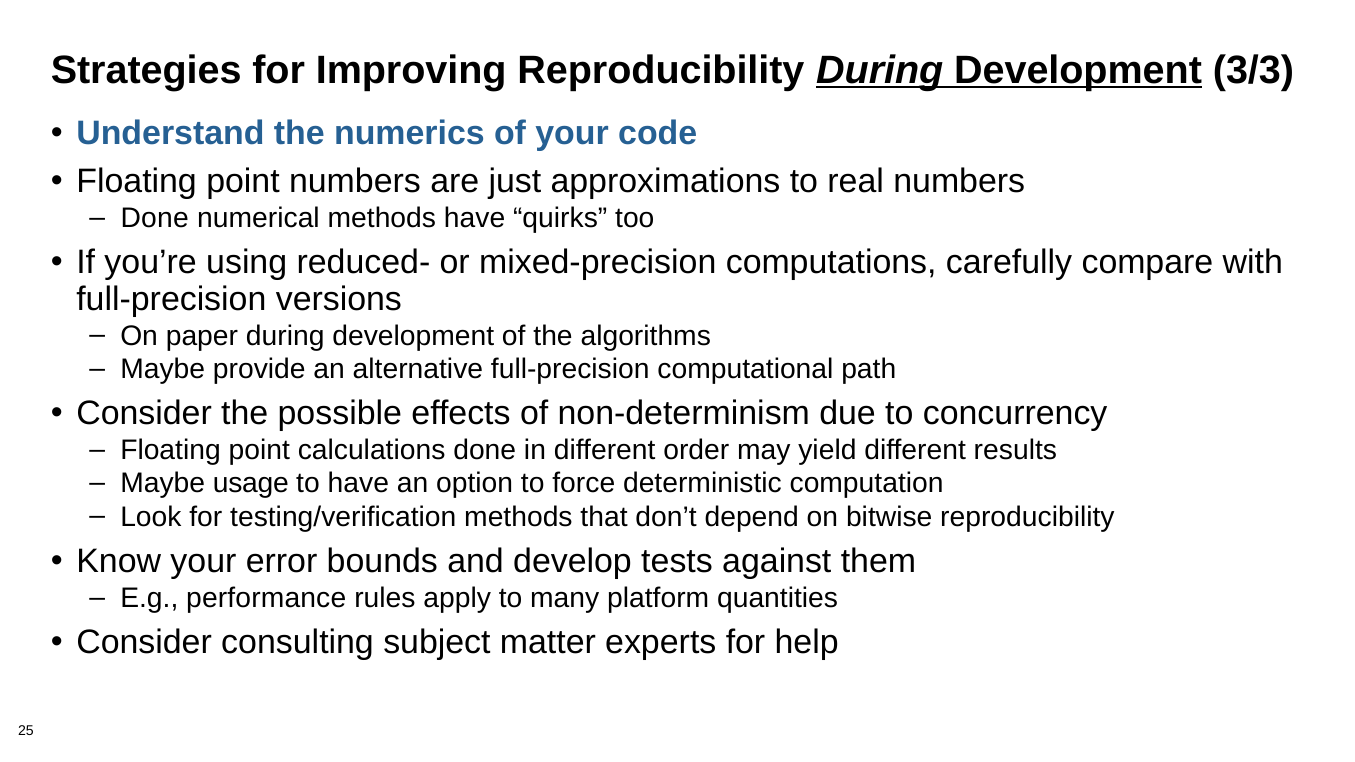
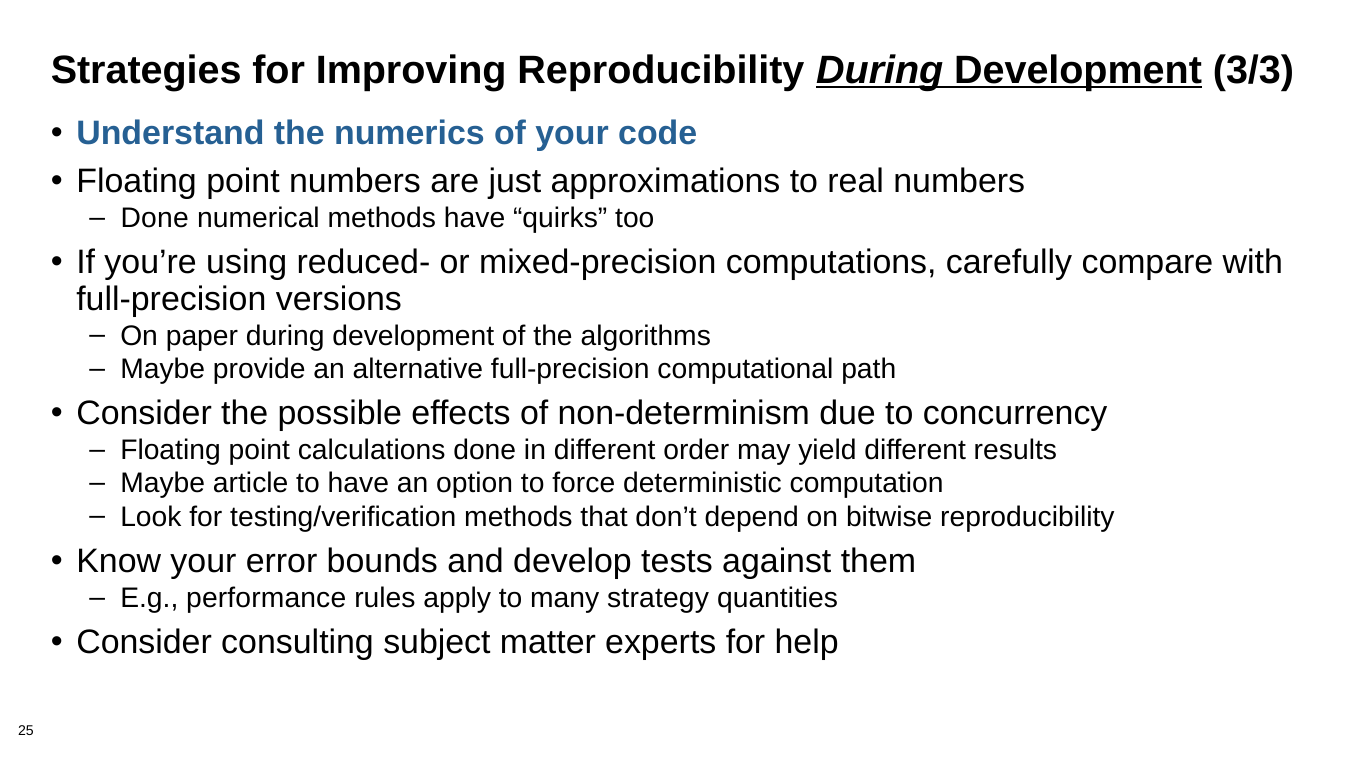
usage: usage -> article
platform: platform -> strategy
